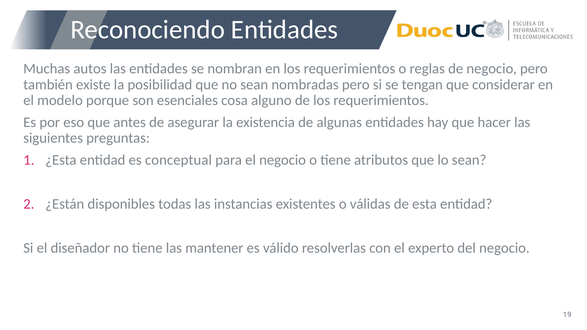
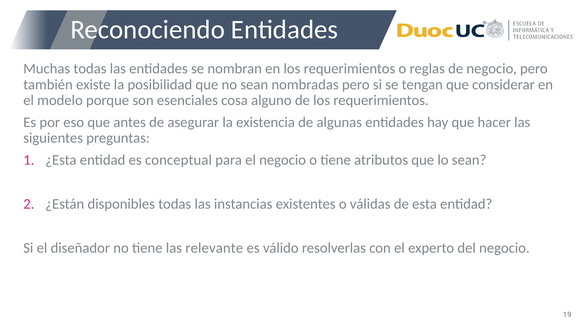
Muchas autos: autos -> todas
mantener: mantener -> relevante
